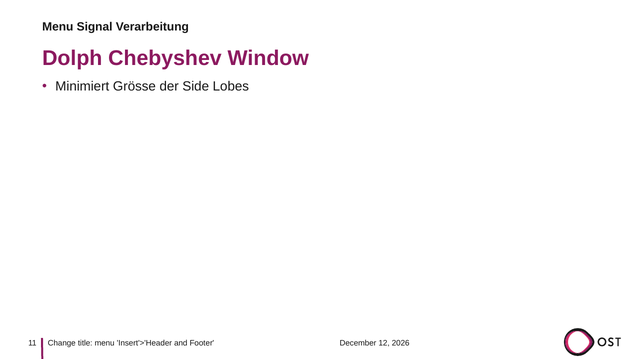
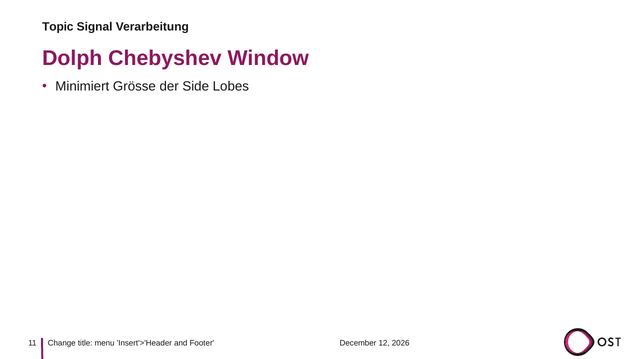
Menu at (58, 27): Menu -> Topic
